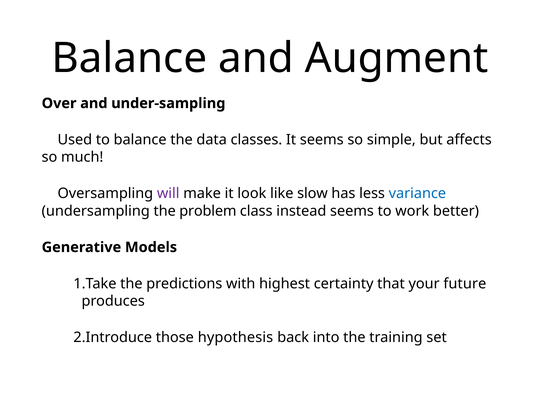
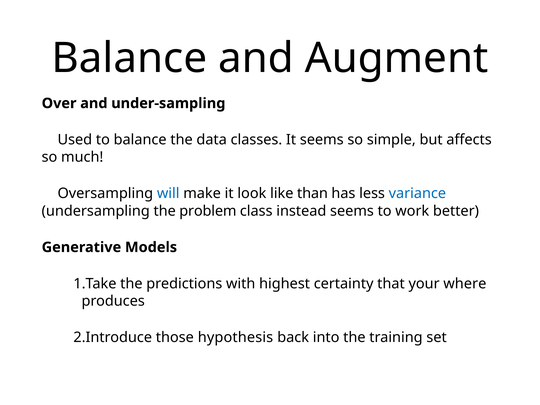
will colour: purple -> blue
slow: slow -> than
future: future -> where
